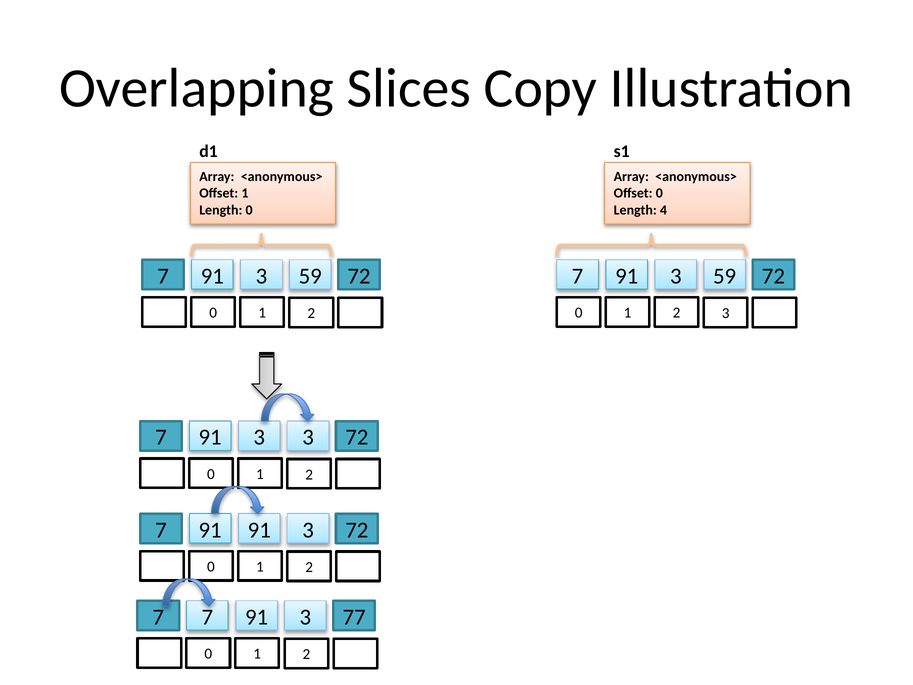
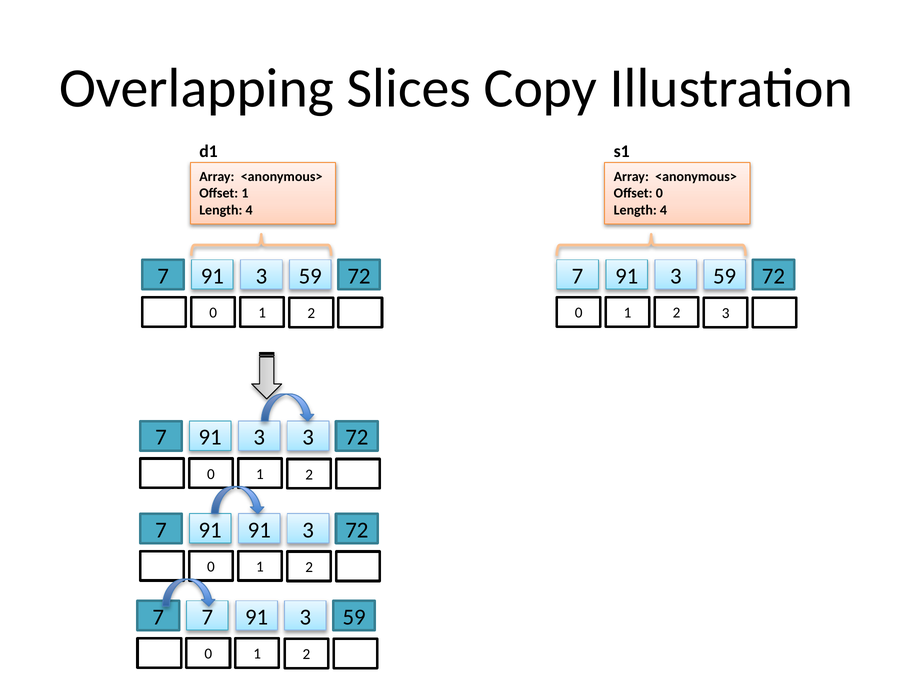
0 at (249, 210): 0 -> 4
77 at (354, 617): 77 -> 59
